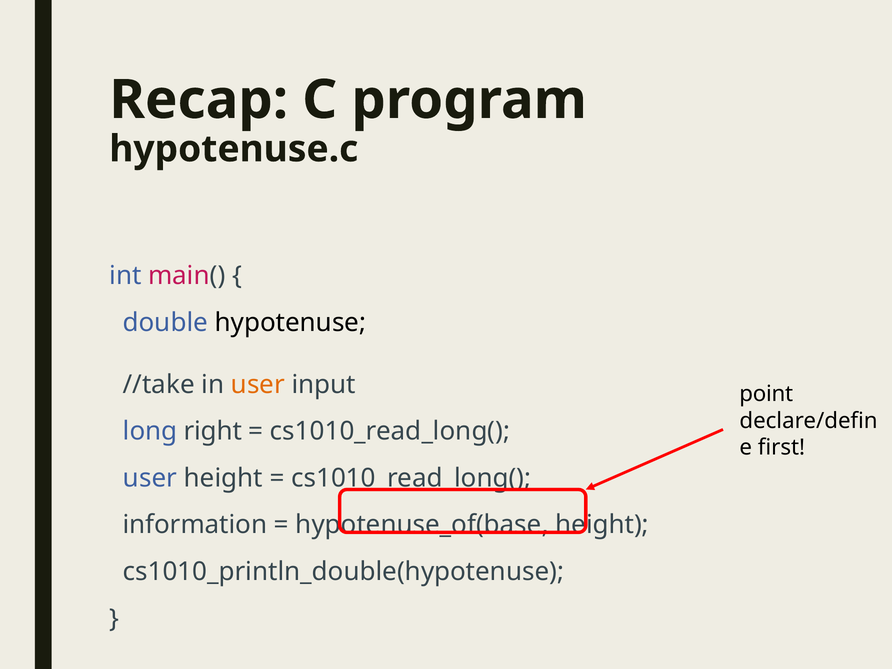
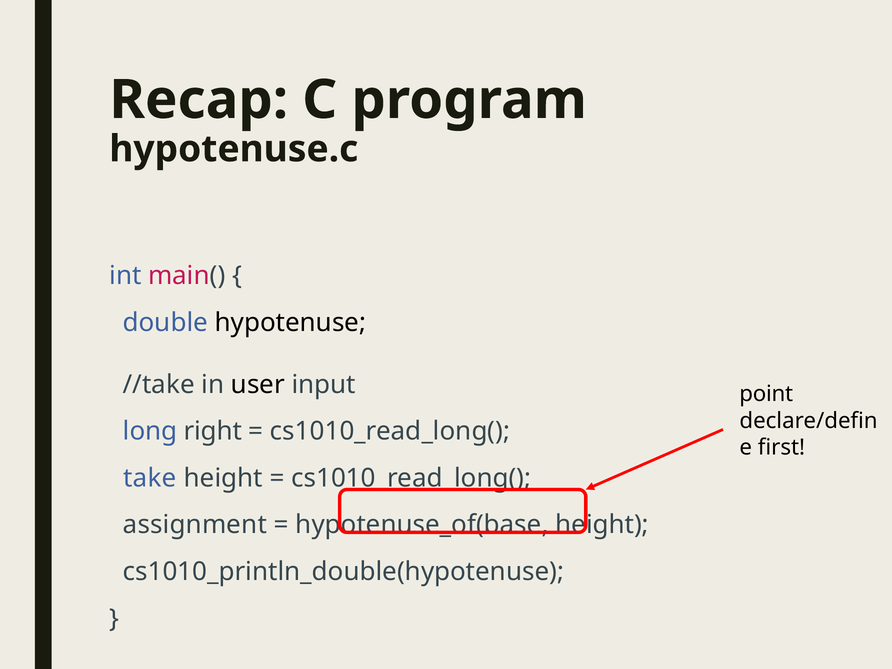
user at (258, 384) colour: orange -> black
user at (150, 478): user -> take
information: information -> assignment
